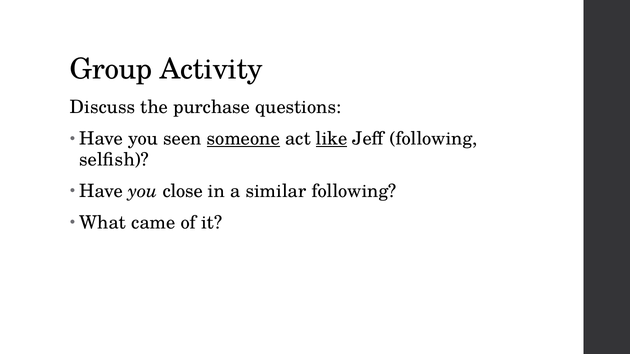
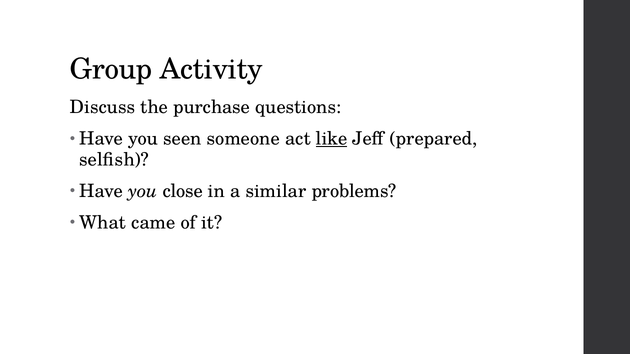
someone underline: present -> none
Jeff following: following -> prepared
similar following: following -> problems
